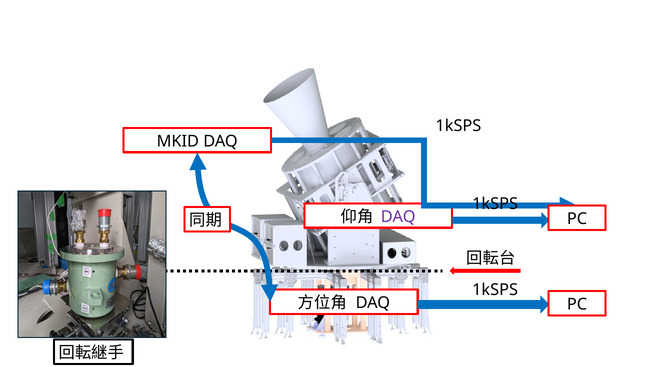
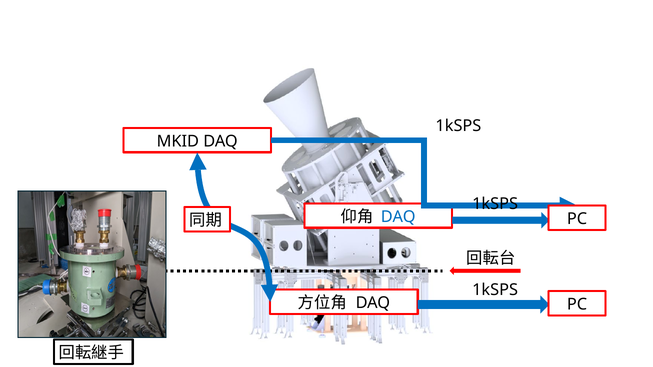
DAQ at (398, 217) colour: purple -> blue
